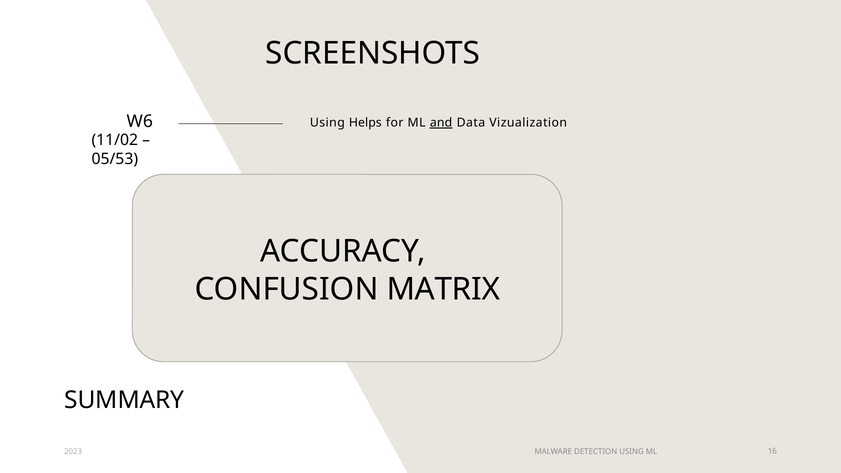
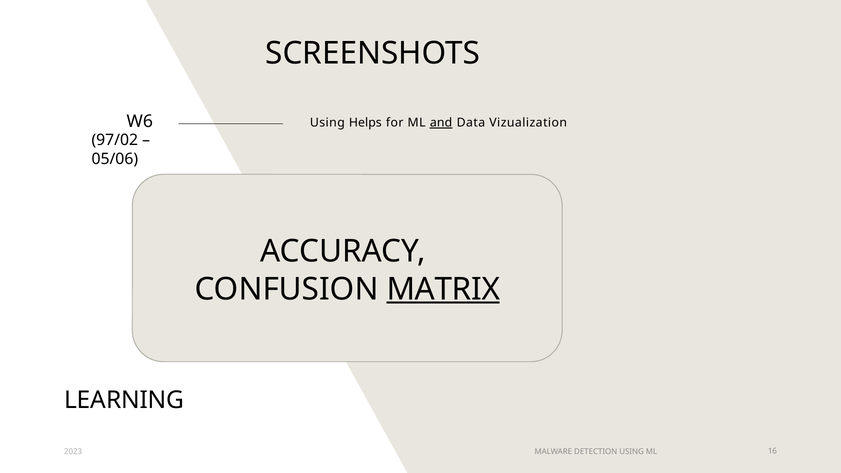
11/02: 11/02 -> 97/02
05/53: 05/53 -> 05/06
MATRIX underline: none -> present
SUMMARY: SUMMARY -> LEARNING
